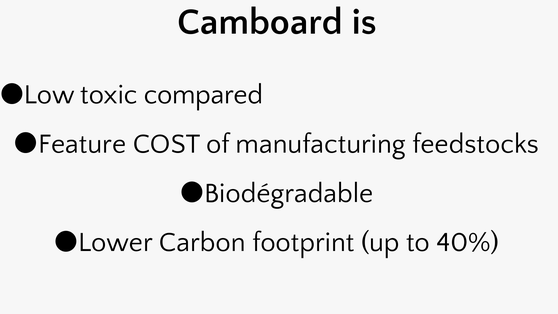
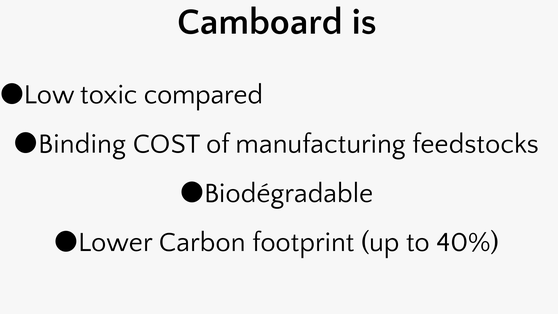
Feature: Feature -> Binding
